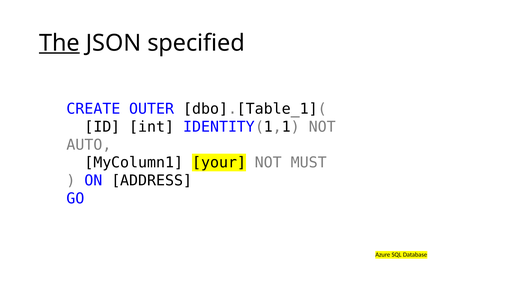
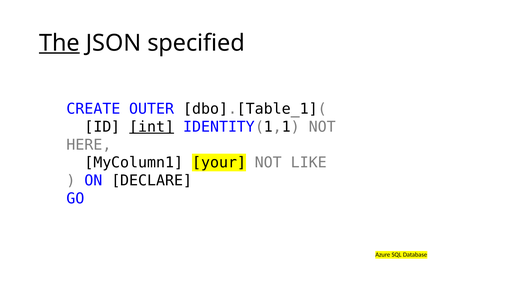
int underline: none -> present
AUTO: AUTO -> HERE
MUST: MUST -> LIKE
ADDRESS: ADDRESS -> DECLARE
